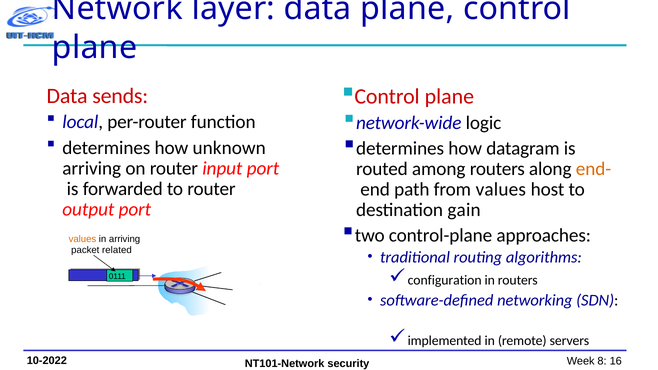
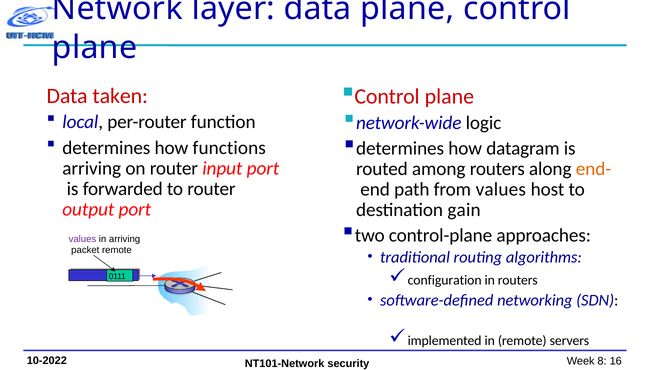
sends: sends -> taken
unknown: unknown -> functions
values at (82, 239) colour: orange -> purple
packet related: related -> remote
